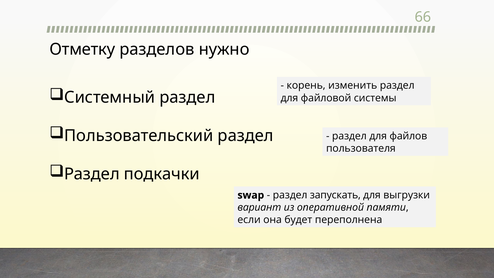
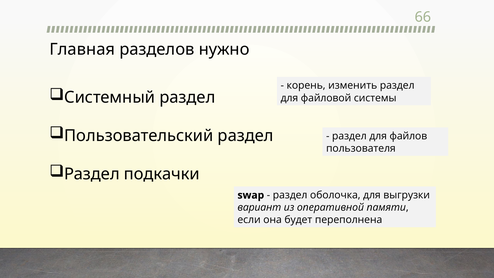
Отметку: Отметку -> Главная
запускать: запускать -> оболочка
